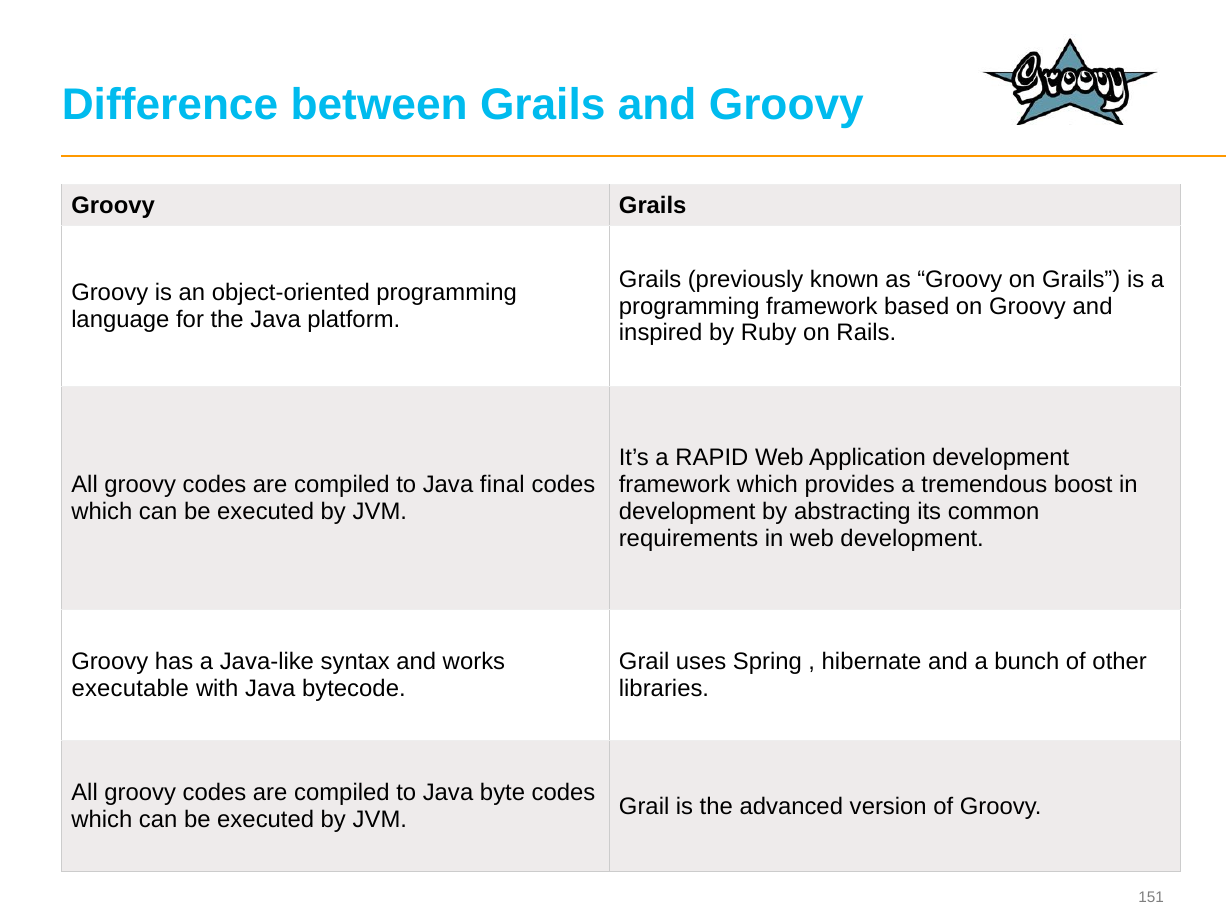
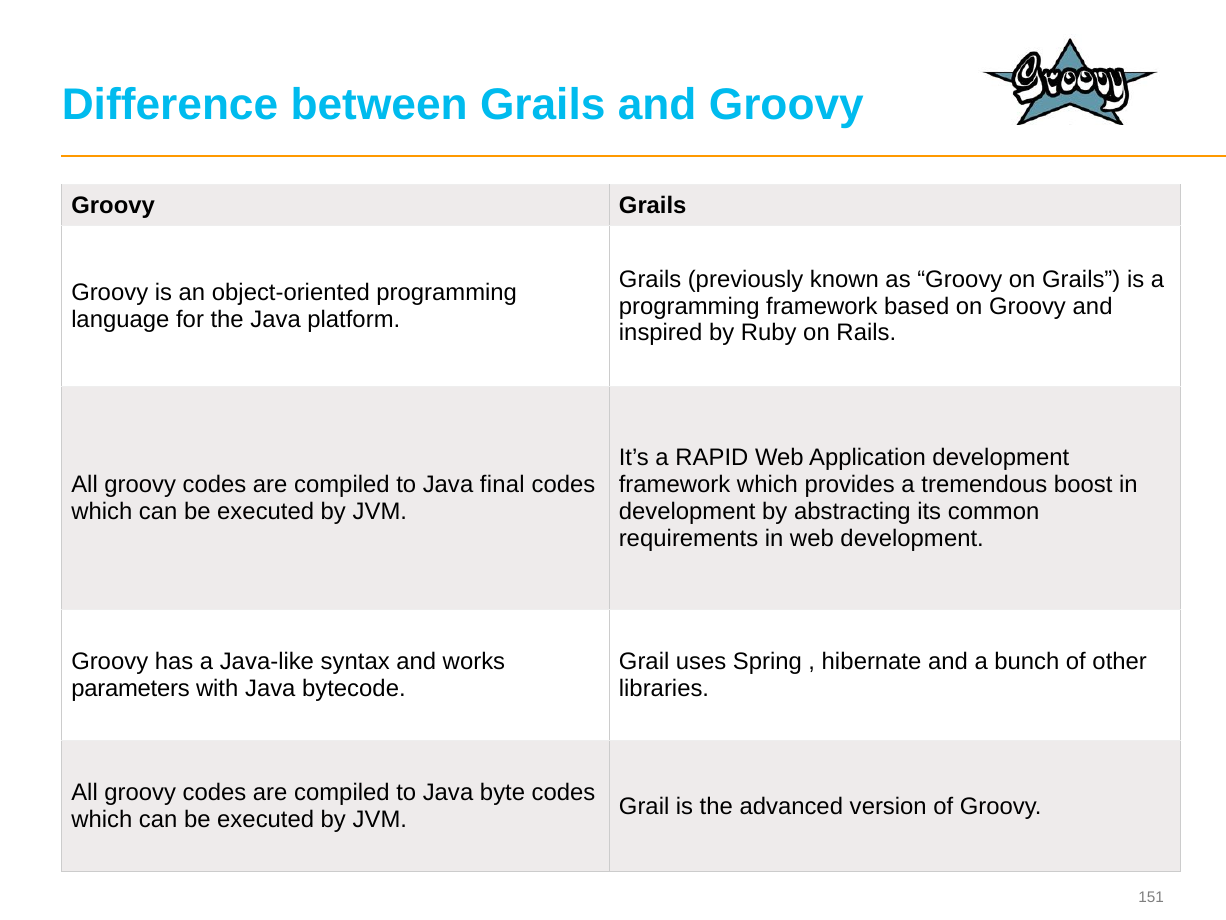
executable: executable -> parameters
